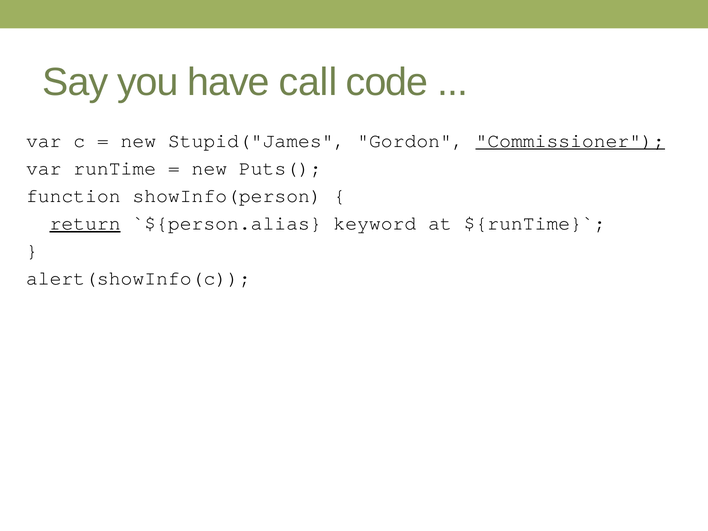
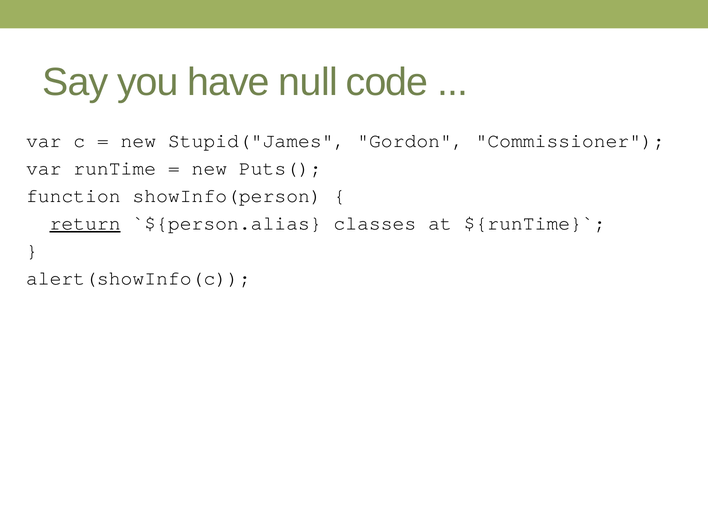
call: call -> null
Commissioner underline: present -> none
keyword: keyword -> classes
